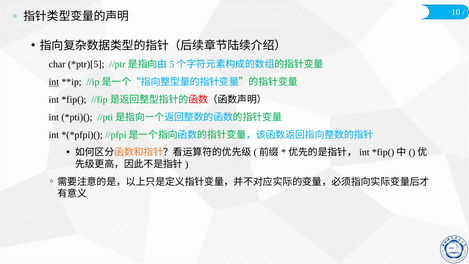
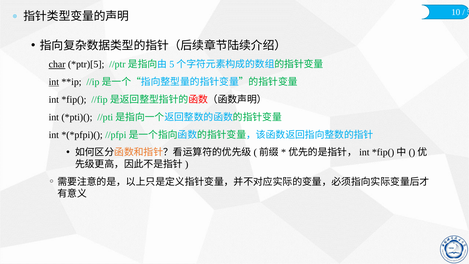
char underline: none -> present
